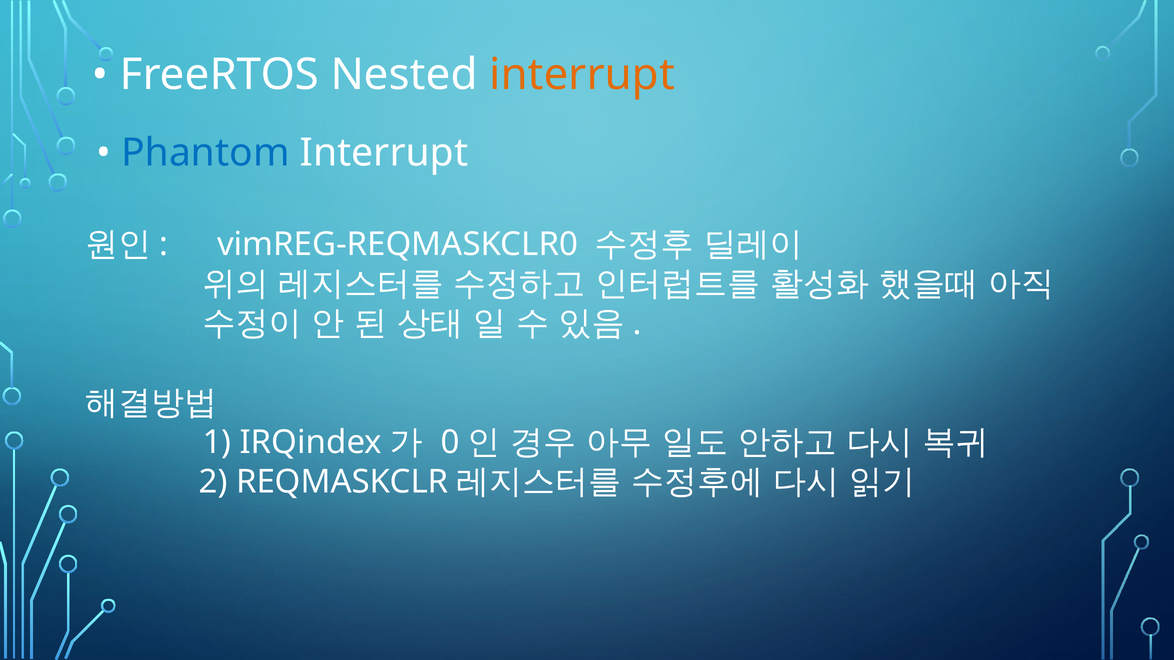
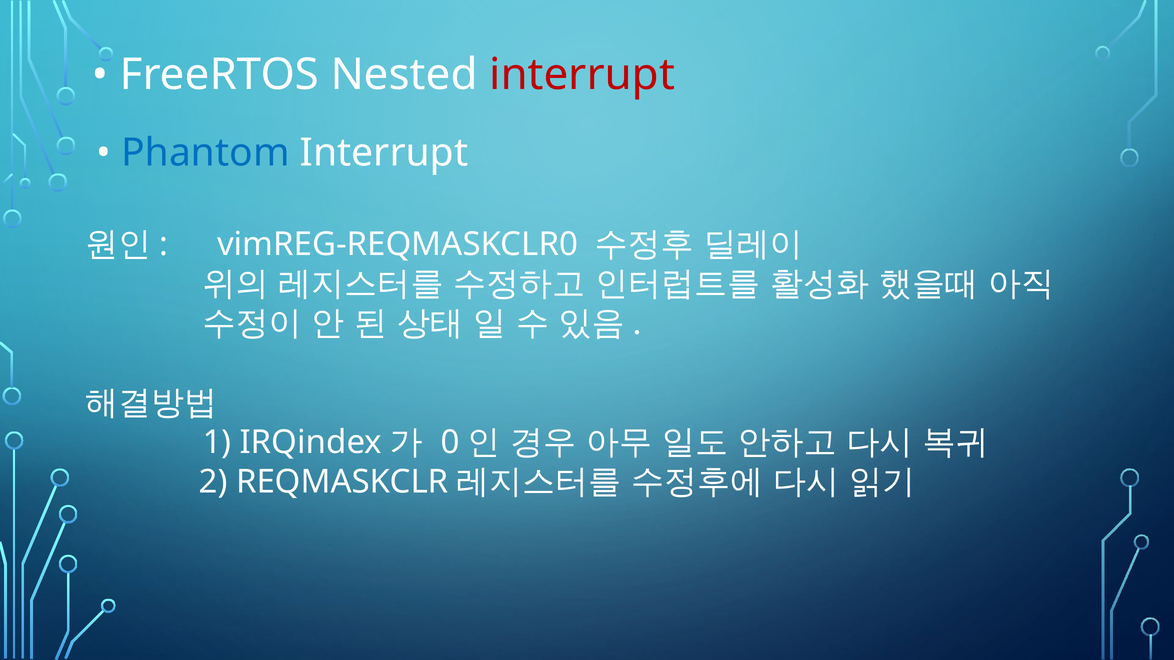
interrupt at (582, 75) colour: orange -> red
